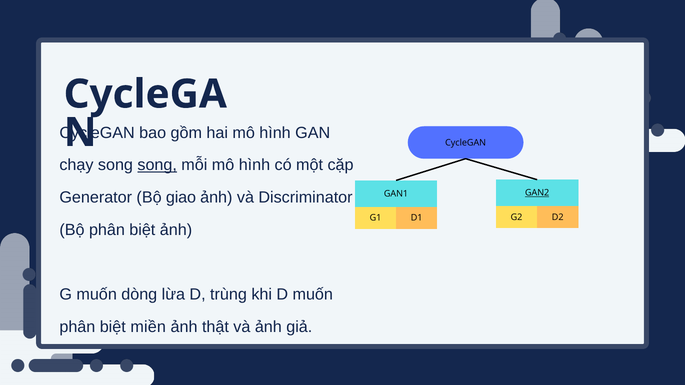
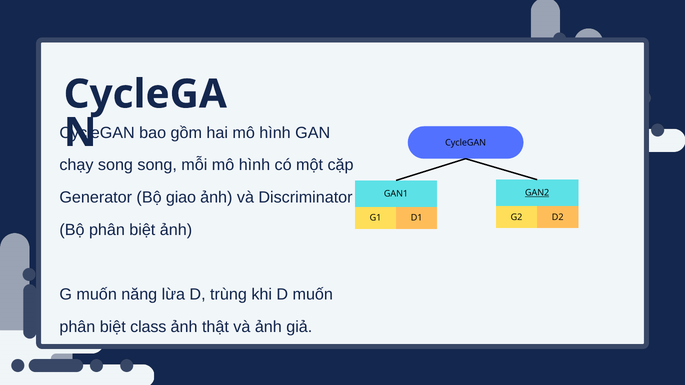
song at (157, 165) underline: present -> none
dòng: dòng -> năng
miền: miền -> class
